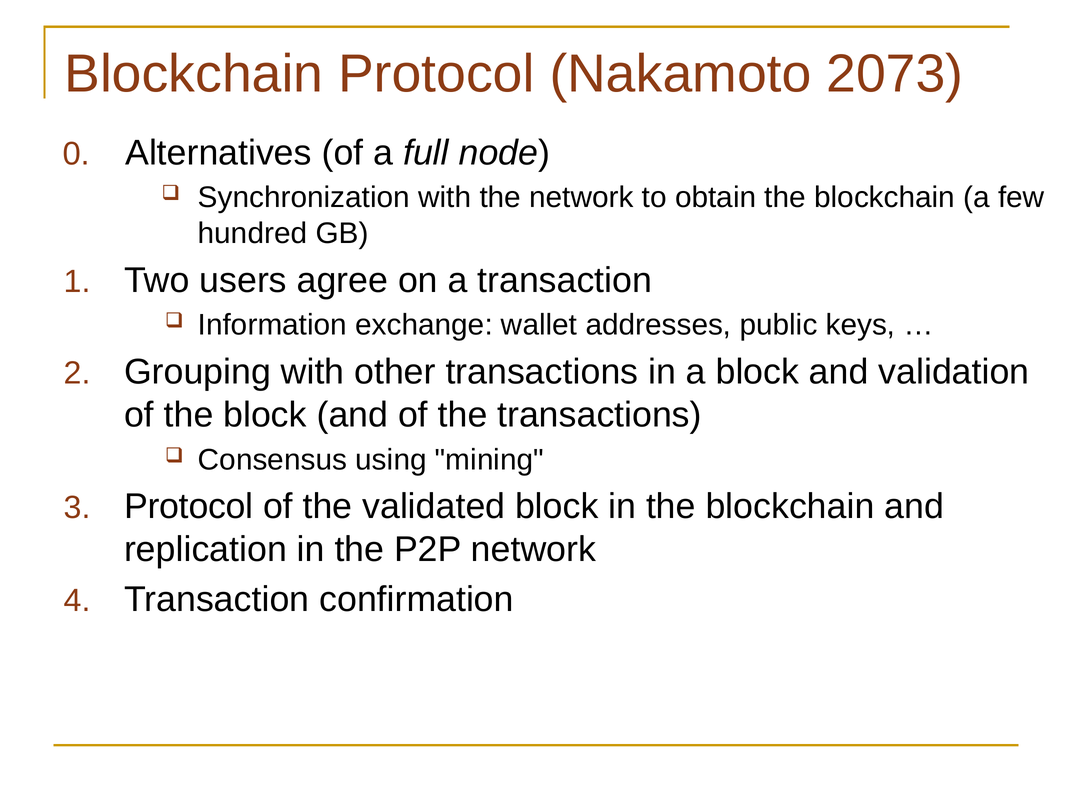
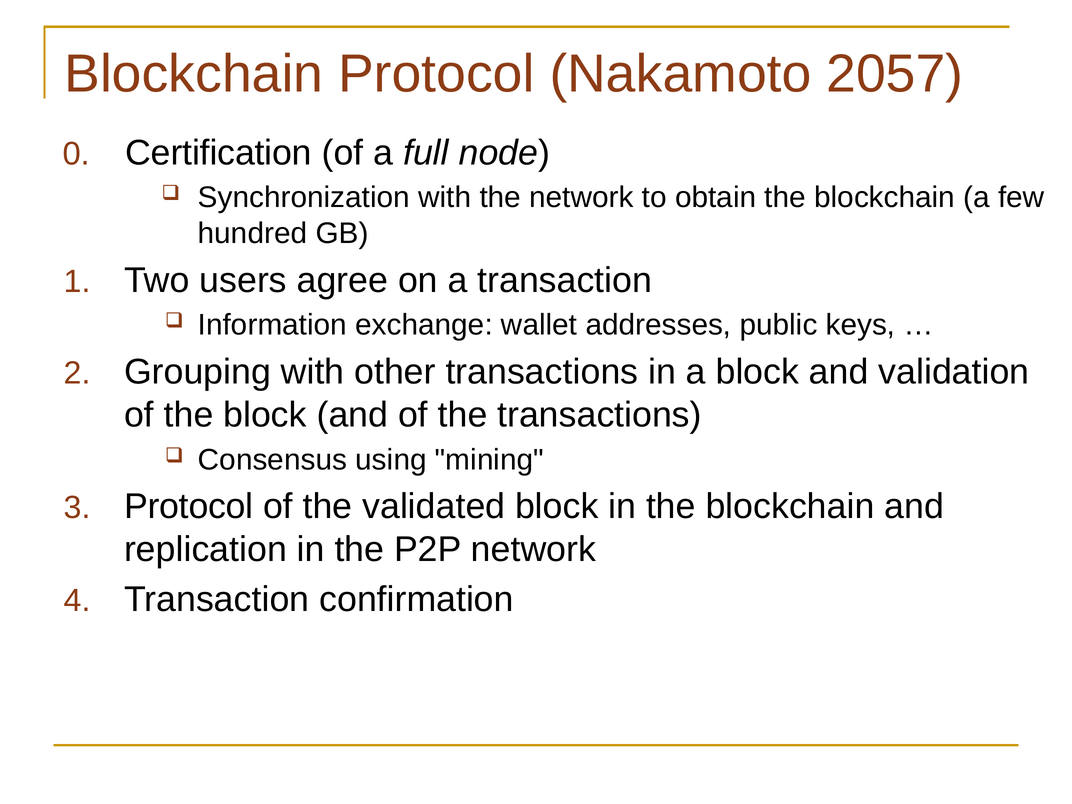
2073: 2073 -> 2057
Alternatives: Alternatives -> Certification
